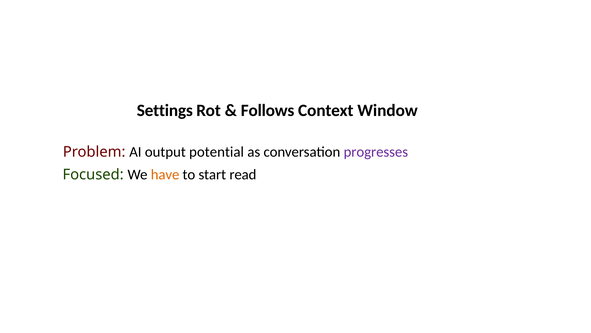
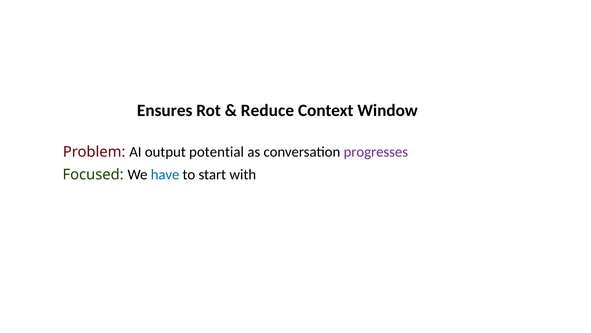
Settings: Settings -> Ensures
Follows: Follows -> Reduce
have colour: orange -> blue
read: read -> with
